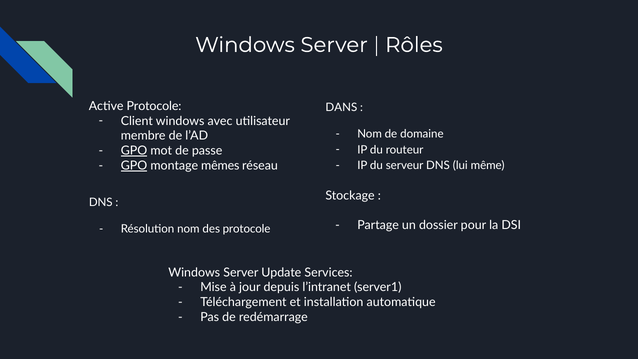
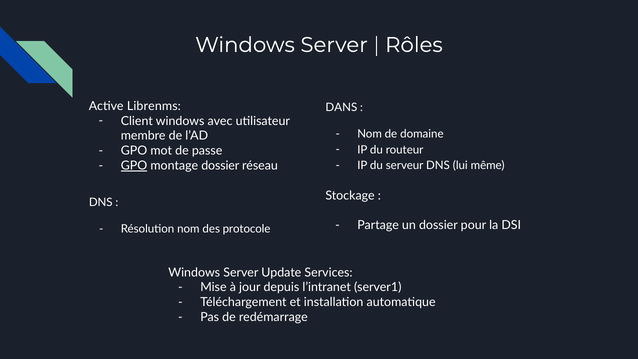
Active Protocole: Protocole -> Librenms
GPO at (134, 151) underline: present -> none
montage mêmes: mêmes -> dossier
